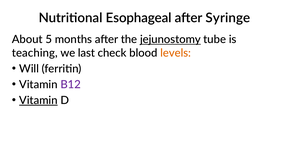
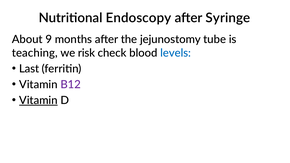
Esophageal: Esophageal -> Endoscopy
5: 5 -> 9
jejunostomy underline: present -> none
last: last -> risk
levels colour: orange -> blue
Will: Will -> Last
